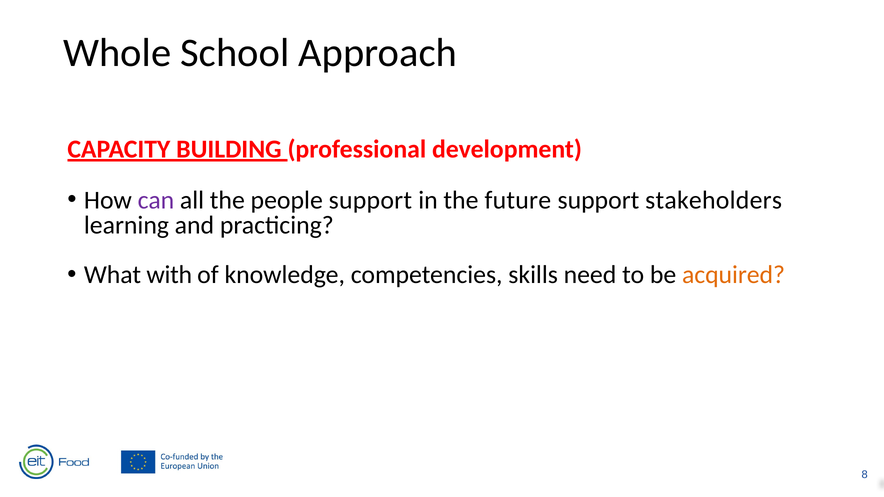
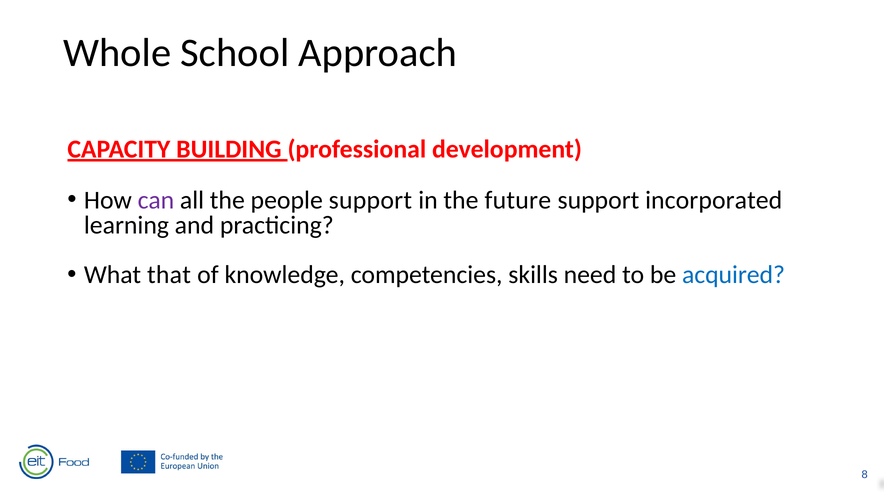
stakeholders: stakeholders -> incorporated
with: with -> that
acquired colour: orange -> blue
